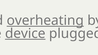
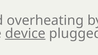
overheating underline: present -> none
